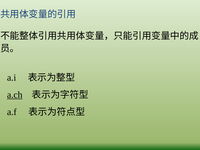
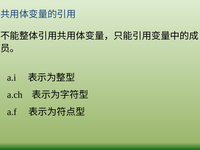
a.ch underline: present -> none
